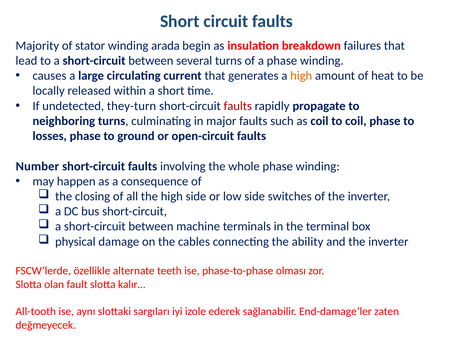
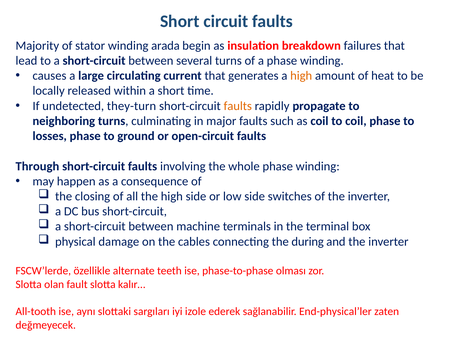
faults at (238, 106) colour: red -> orange
Number: Number -> Through
ability: ability -> during
End-damage’ler: End-damage’ler -> End-physical’ler
